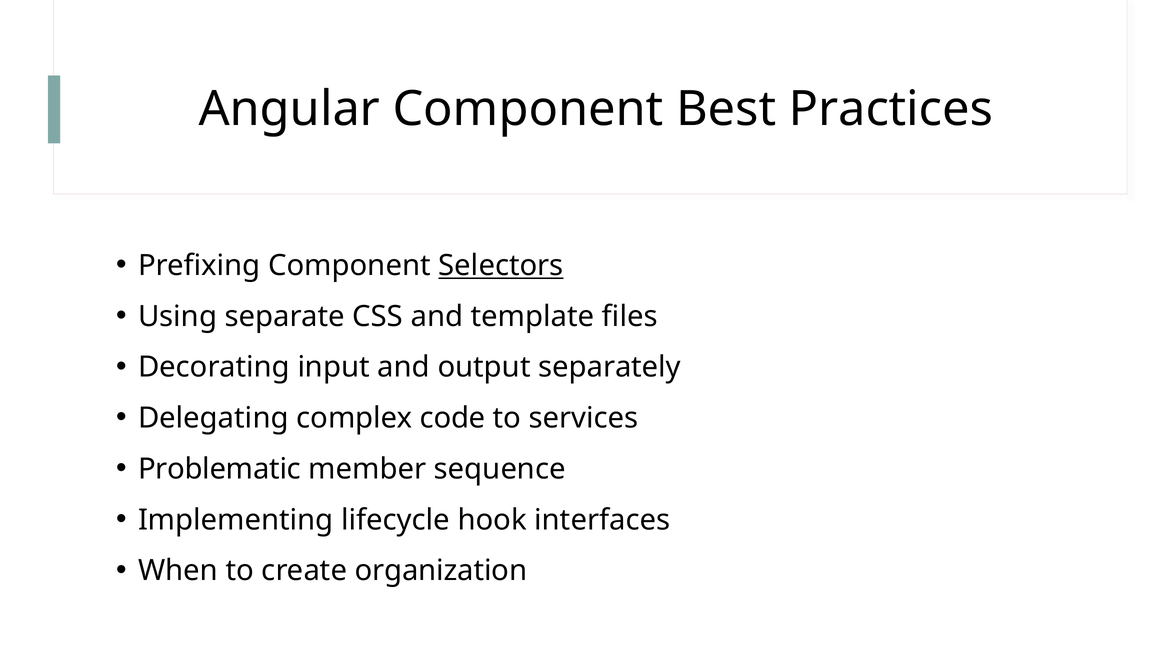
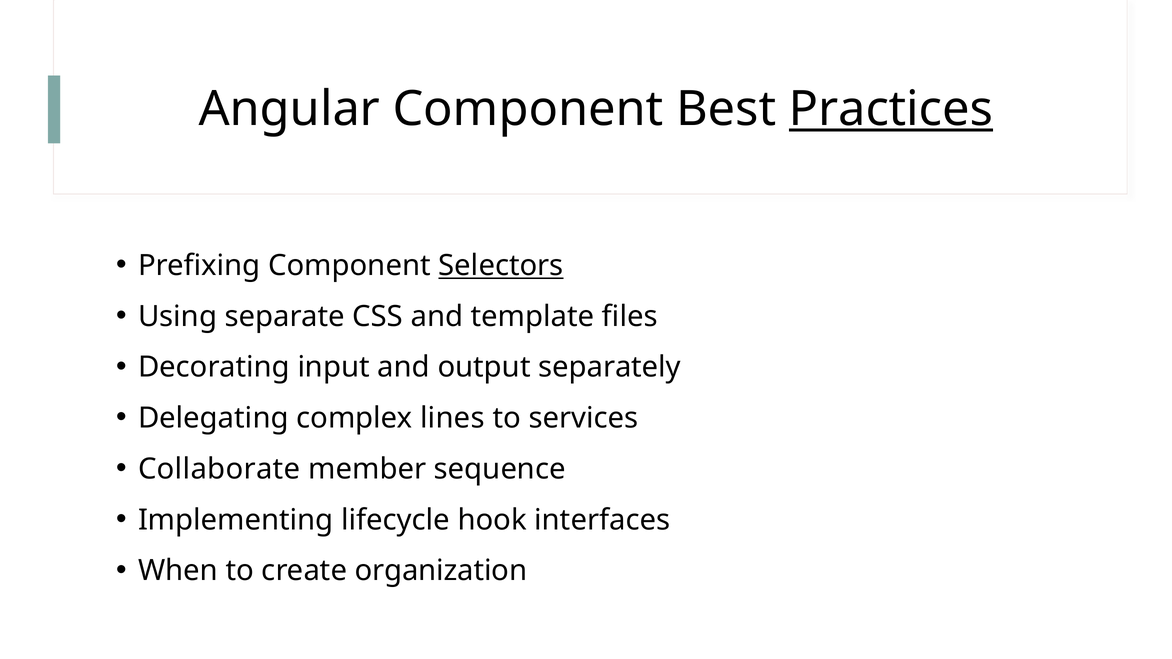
Practices underline: none -> present
code: code -> lines
Problematic: Problematic -> Collaborate
